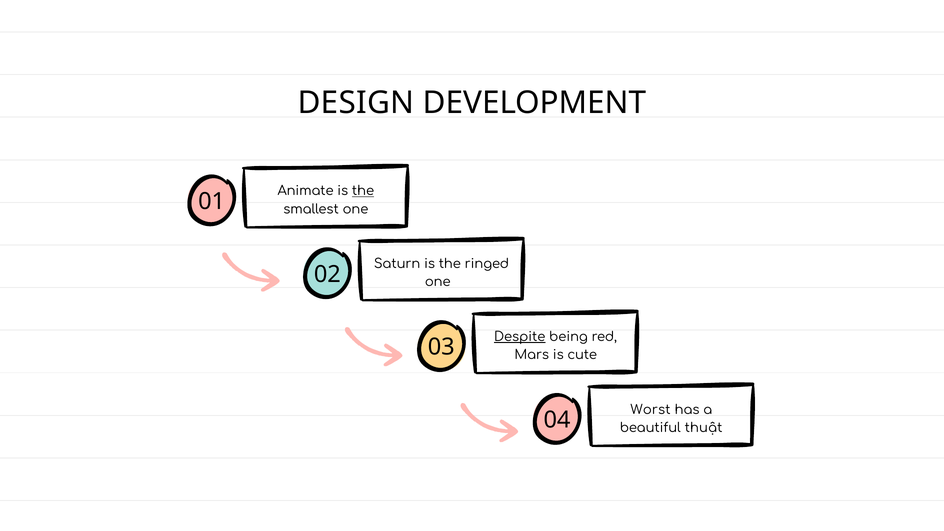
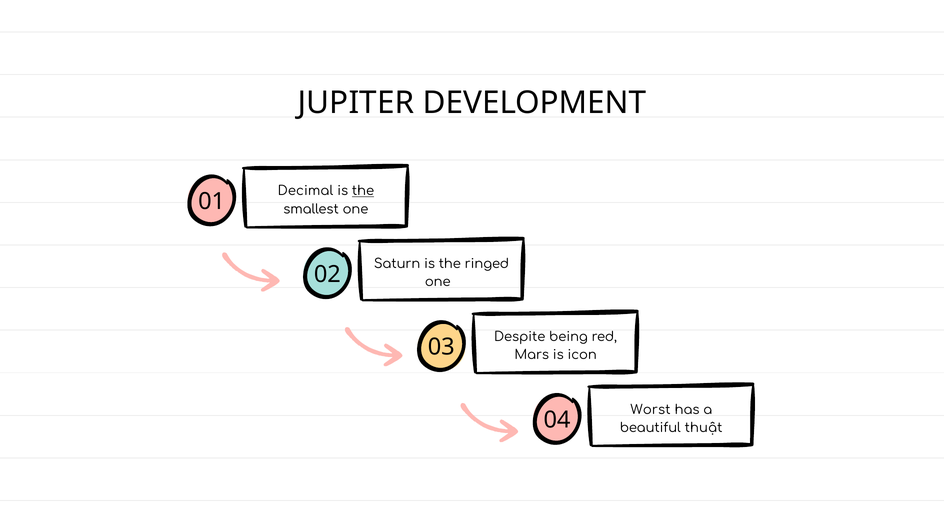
DESIGN: DESIGN -> JUPITER
Animate: Animate -> Decimal
Despite underline: present -> none
cute: cute -> icon
